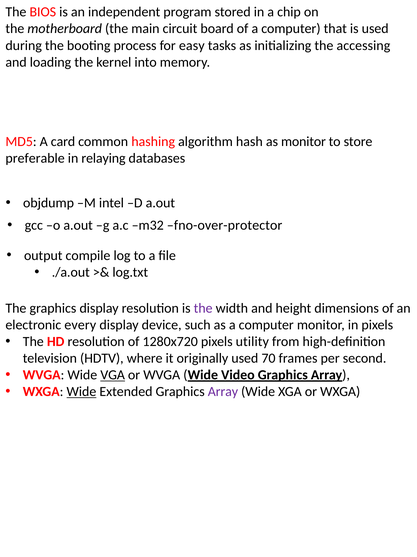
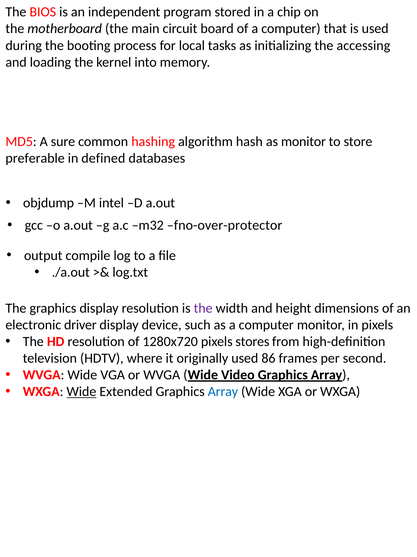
easy: easy -> local
card: card -> sure
relaying: relaying -> defined
every: every -> driver
utility: utility -> stores
70: 70 -> 86
VGA underline: present -> none
Array at (223, 391) colour: purple -> blue
